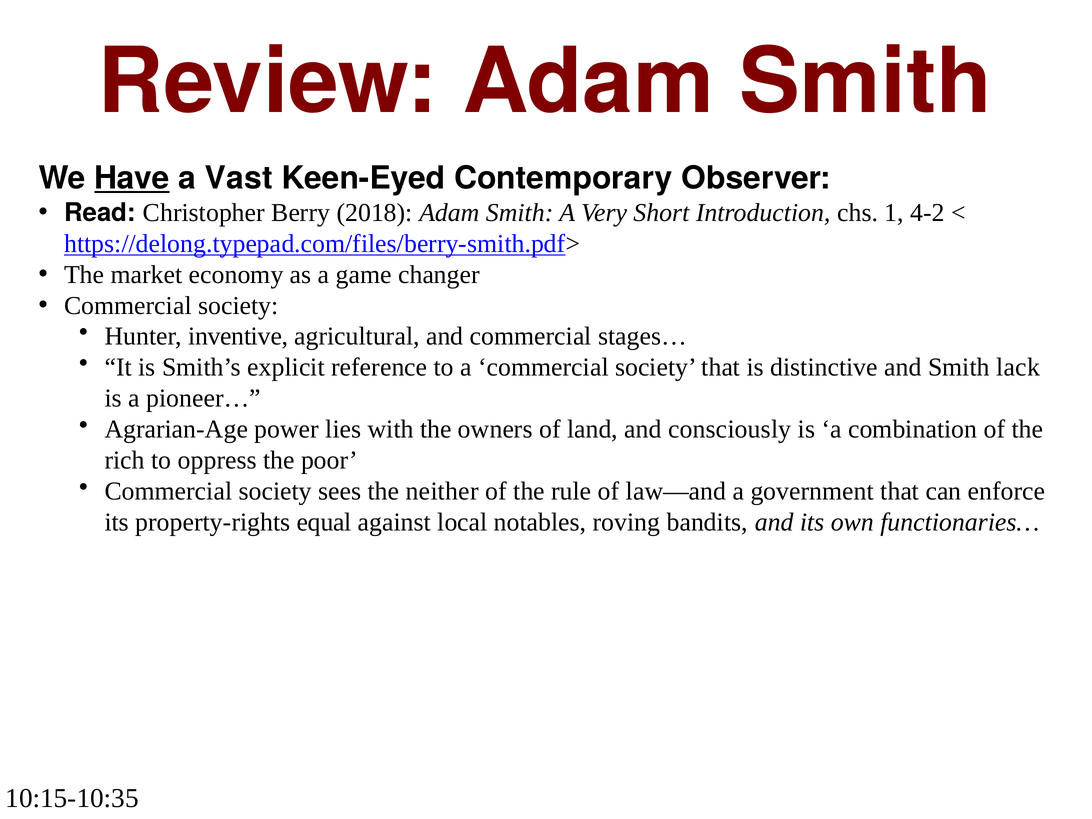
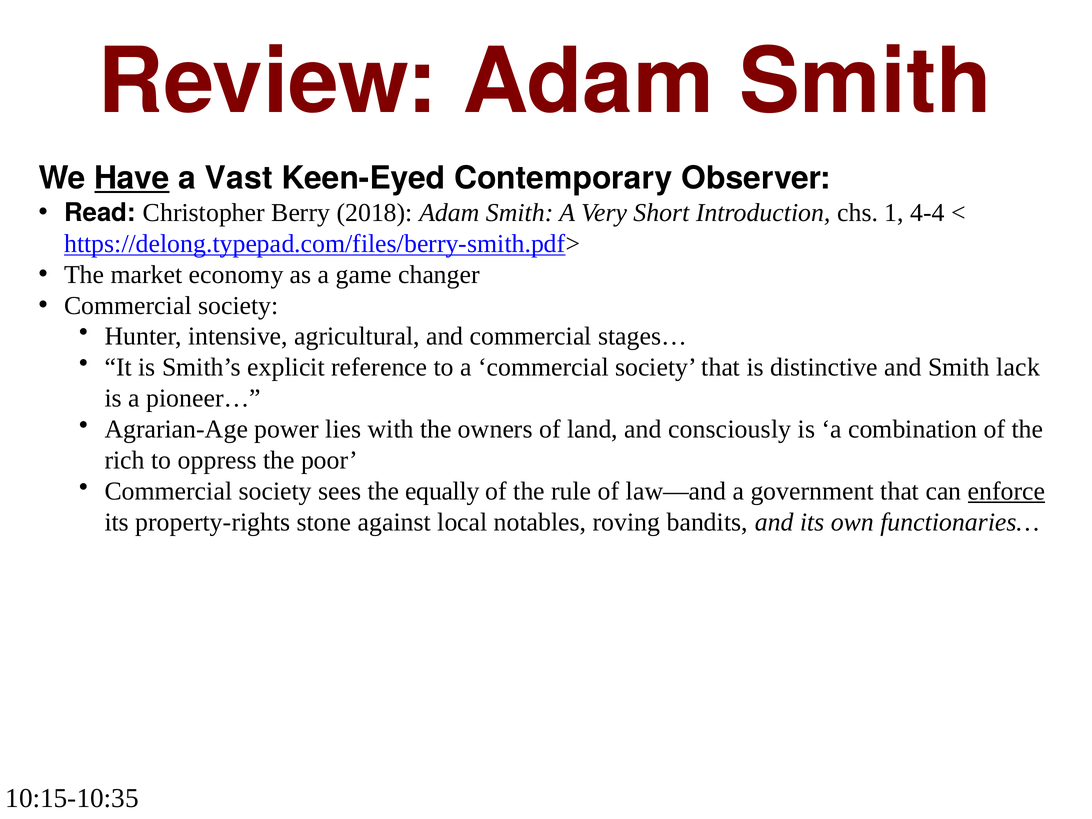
4-2: 4-2 -> 4-4
inventive: inventive -> intensive
neither: neither -> equally
enforce underline: none -> present
equal: equal -> stone
